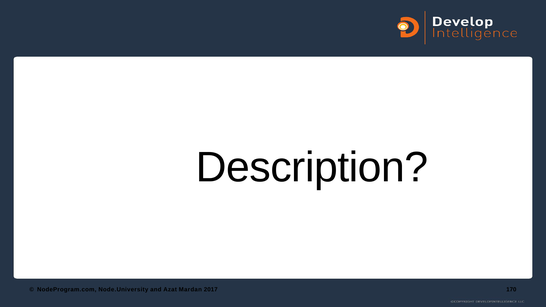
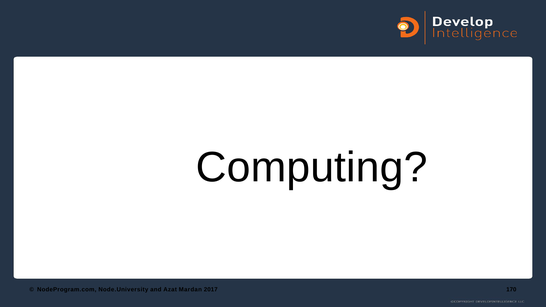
Description: Description -> Computing
